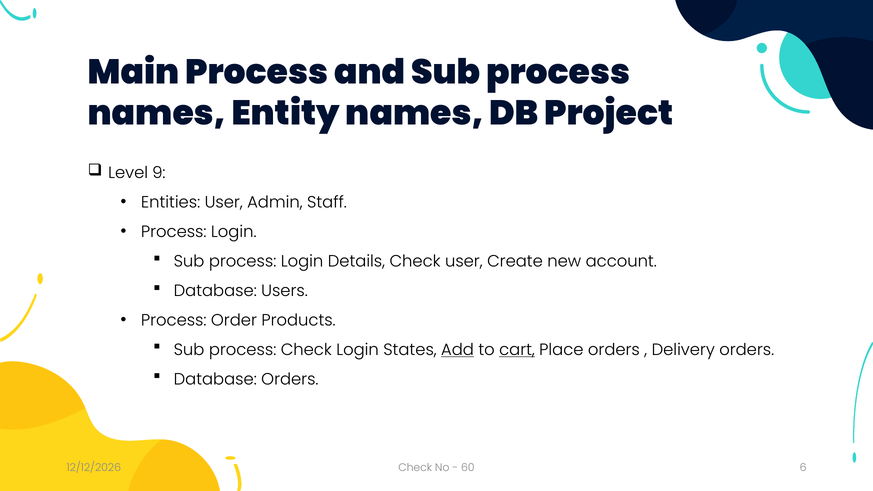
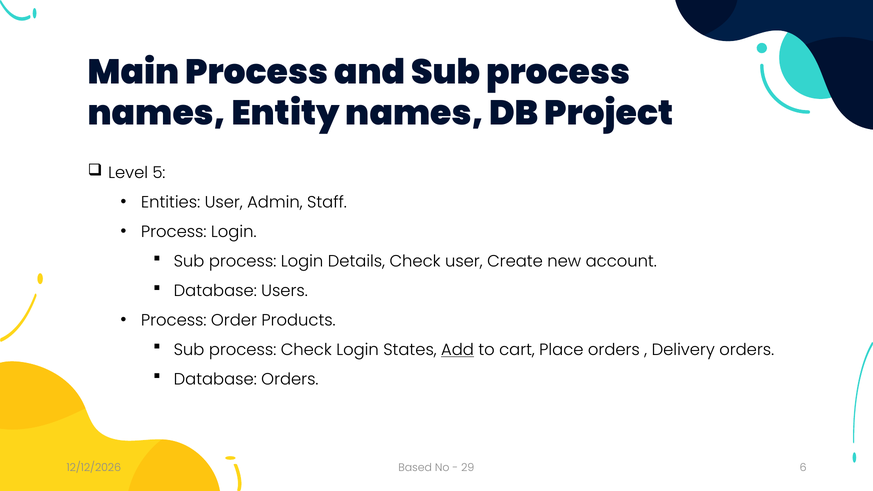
9: 9 -> 5
cart underline: present -> none
Check at (415, 468): Check -> Based
60: 60 -> 29
